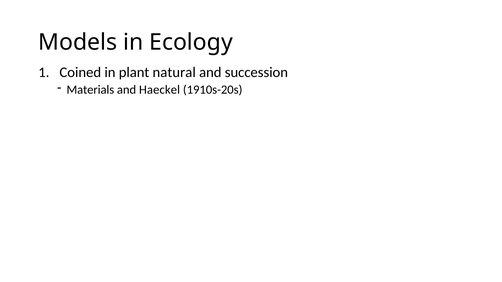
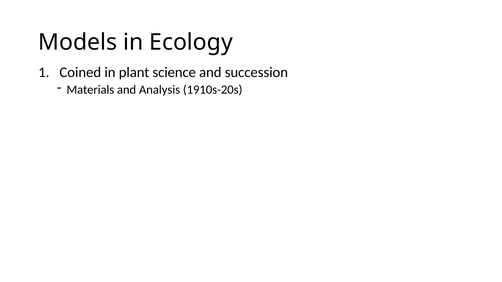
natural: natural -> science
Haeckel: Haeckel -> Analysis
